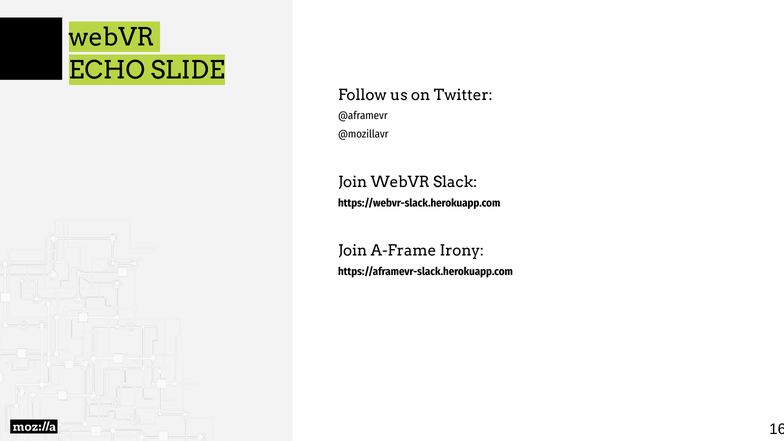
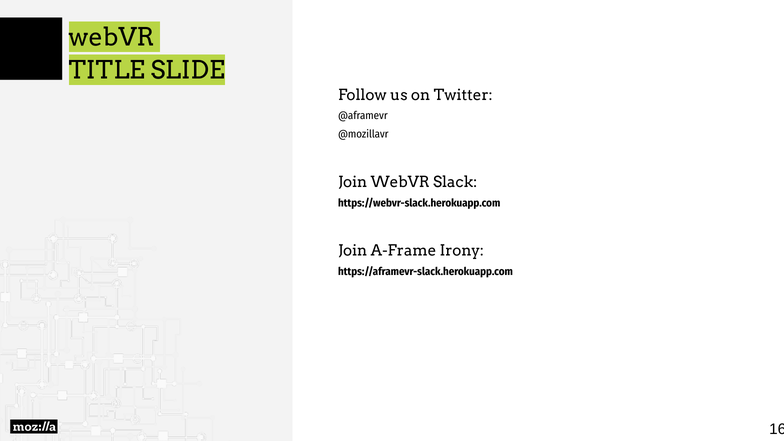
ECHO: ECHO -> TITLE
